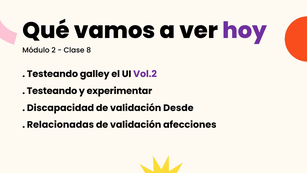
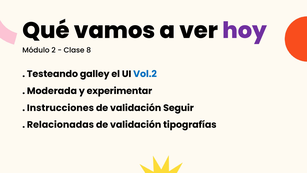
Vol.2 colour: purple -> blue
Testeando at (52, 91): Testeando -> Moderada
Discapacidad: Discapacidad -> Instrucciones
Desde: Desde -> Seguir
afecciones: afecciones -> tipografías
